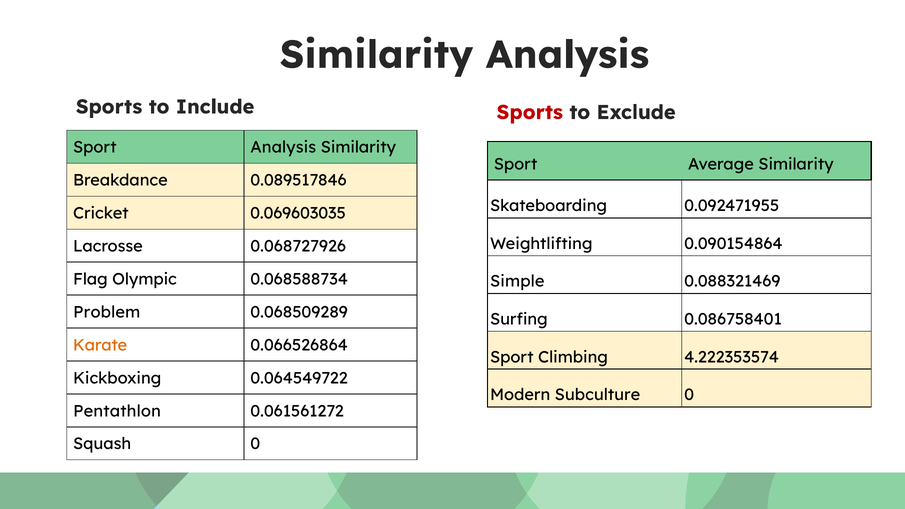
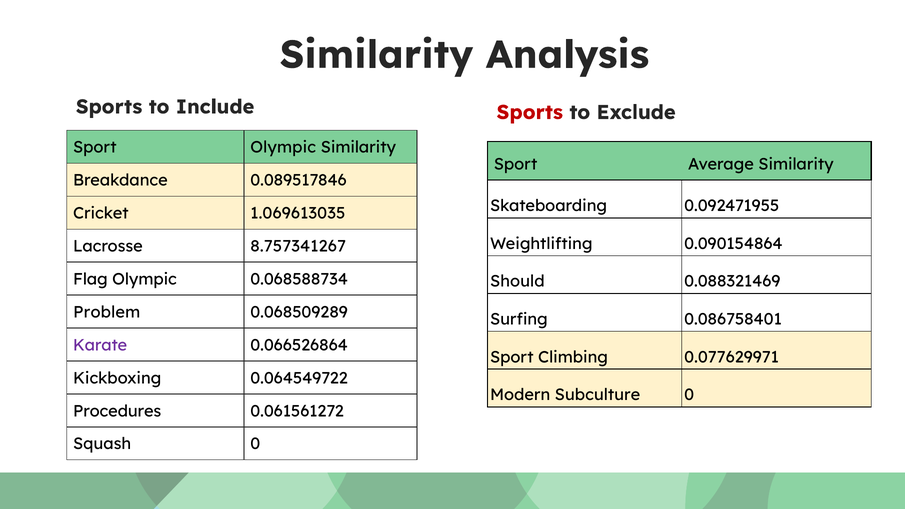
Sport Analysis: Analysis -> Olympic
0.069603035: 0.069603035 -> 1.069613035
0.068727926: 0.068727926 -> 8.757341267
Simple: Simple -> Should
Karate colour: orange -> purple
4.222353574: 4.222353574 -> 0.077629971
Pentathlon: Pentathlon -> Procedures
